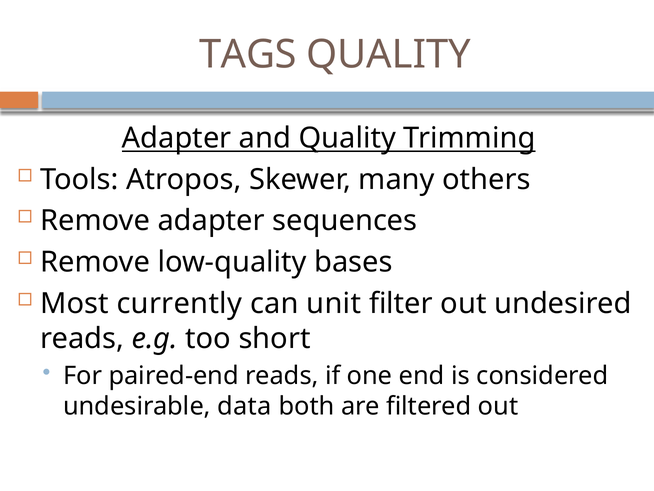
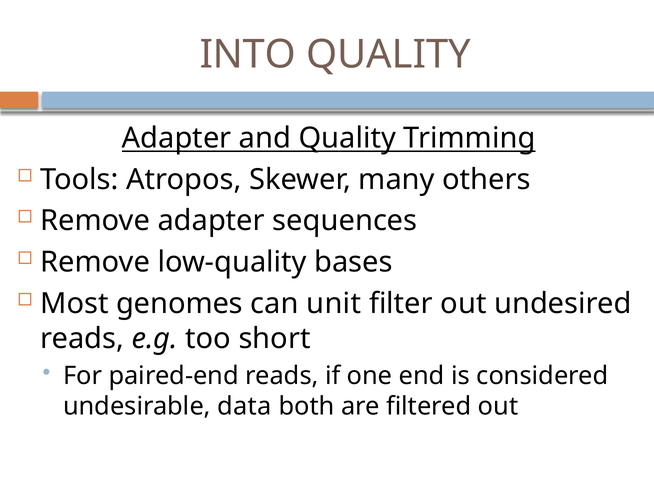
TAGS: TAGS -> INTO
currently: currently -> genomes
